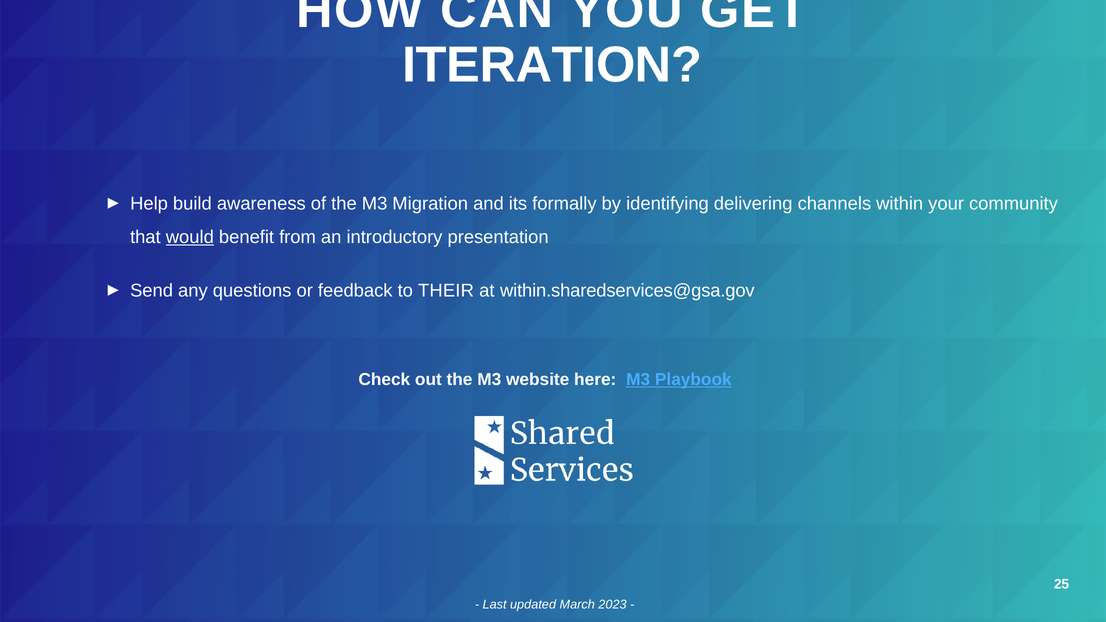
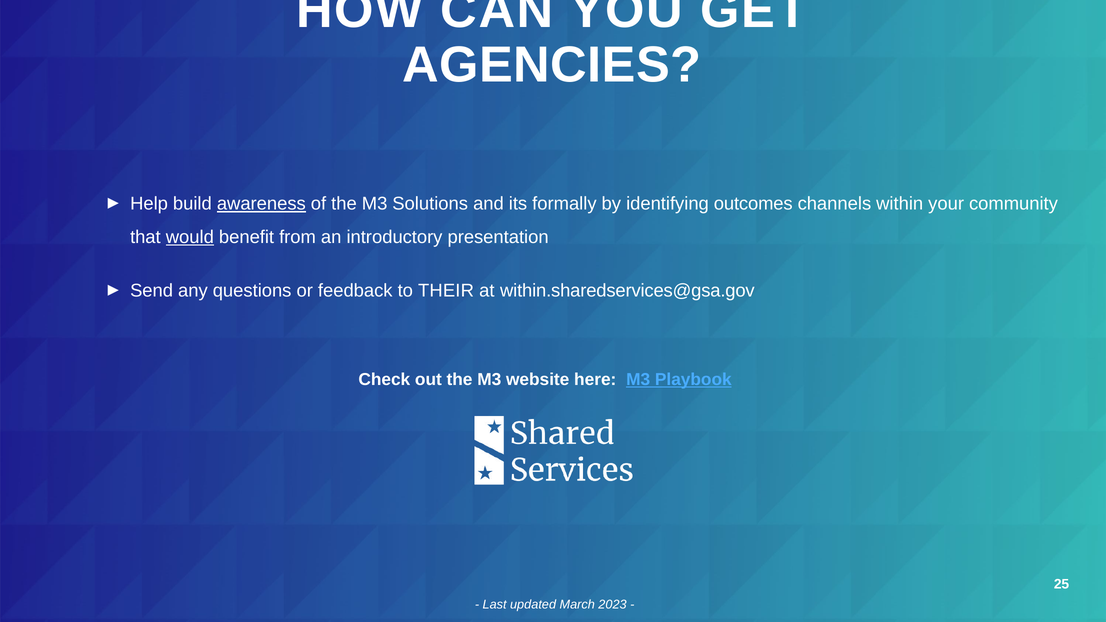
ITERATION: ITERATION -> AGENCIES
awareness underline: none -> present
Migration: Migration -> Solutions
delivering: delivering -> outcomes
